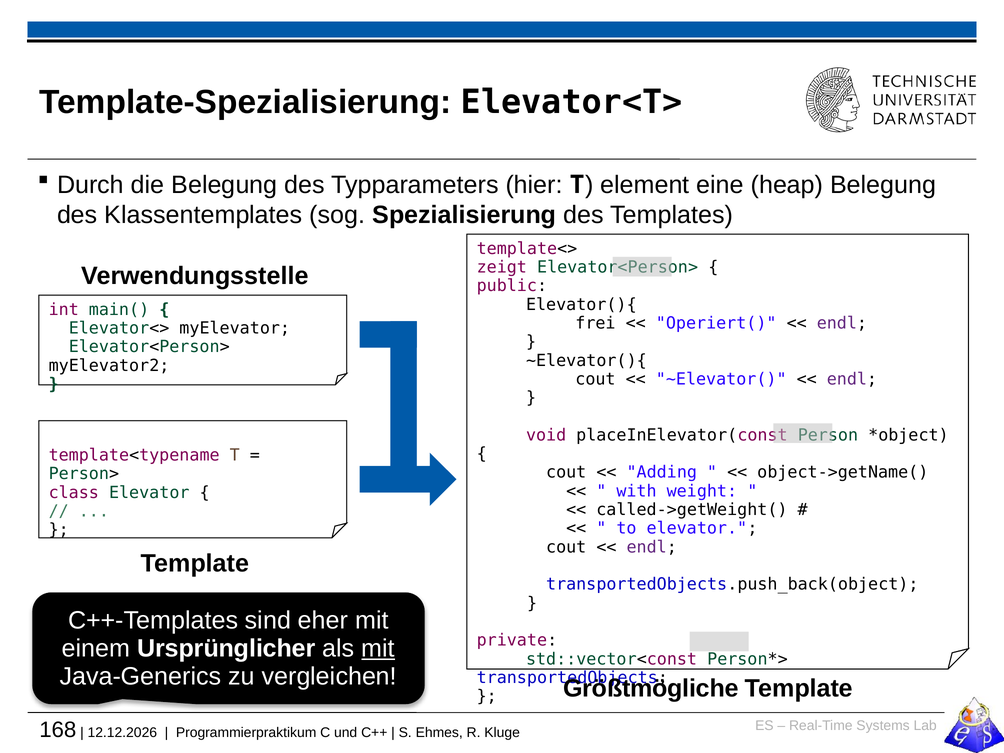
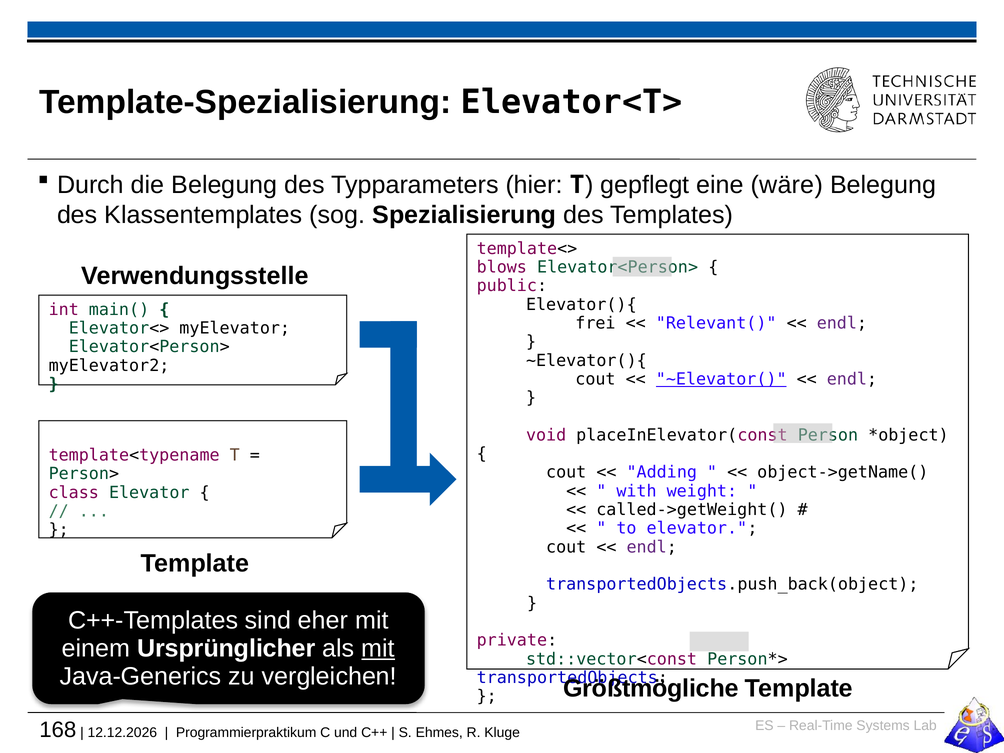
element: element -> gepflegt
heap: heap -> wäre
zeigt: zeigt -> blows
Operiert(: Operiert( -> Relevant(
~Elevator( underline: none -> present
